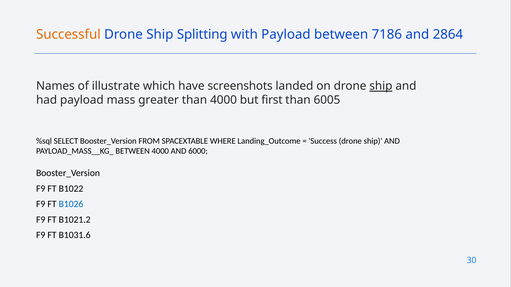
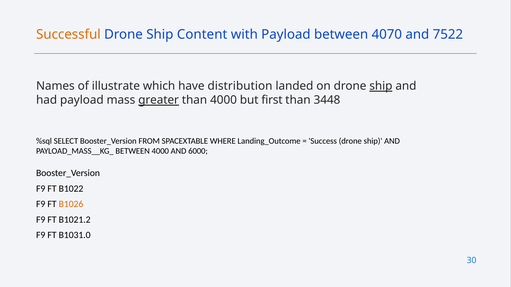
Splitting: Splitting -> Content
7186: 7186 -> 4070
2864: 2864 -> 7522
screenshots: screenshots -> distribution
greater underline: none -> present
6005: 6005 -> 3448
B1026 colour: blue -> orange
B1031.6: B1031.6 -> B1031.0
